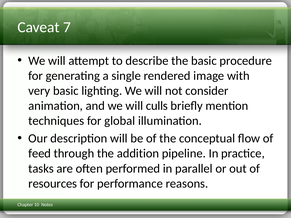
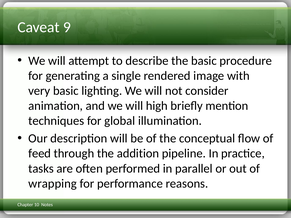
7: 7 -> 9
culls: culls -> high
resources: resources -> wrapping
